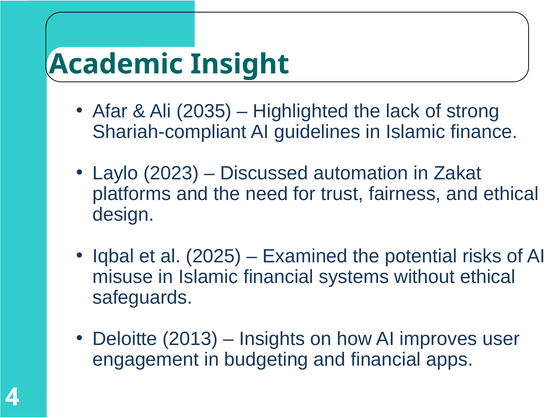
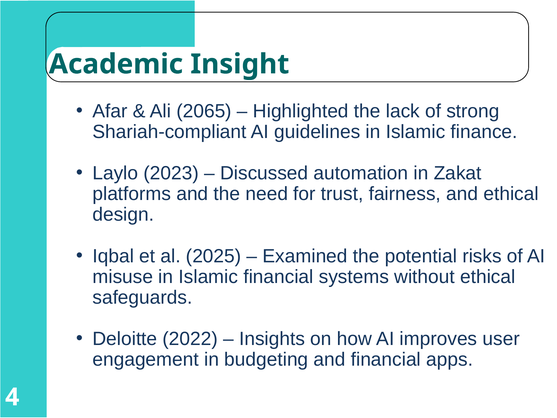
2035: 2035 -> 2065
2013: 2013 -> 2022
